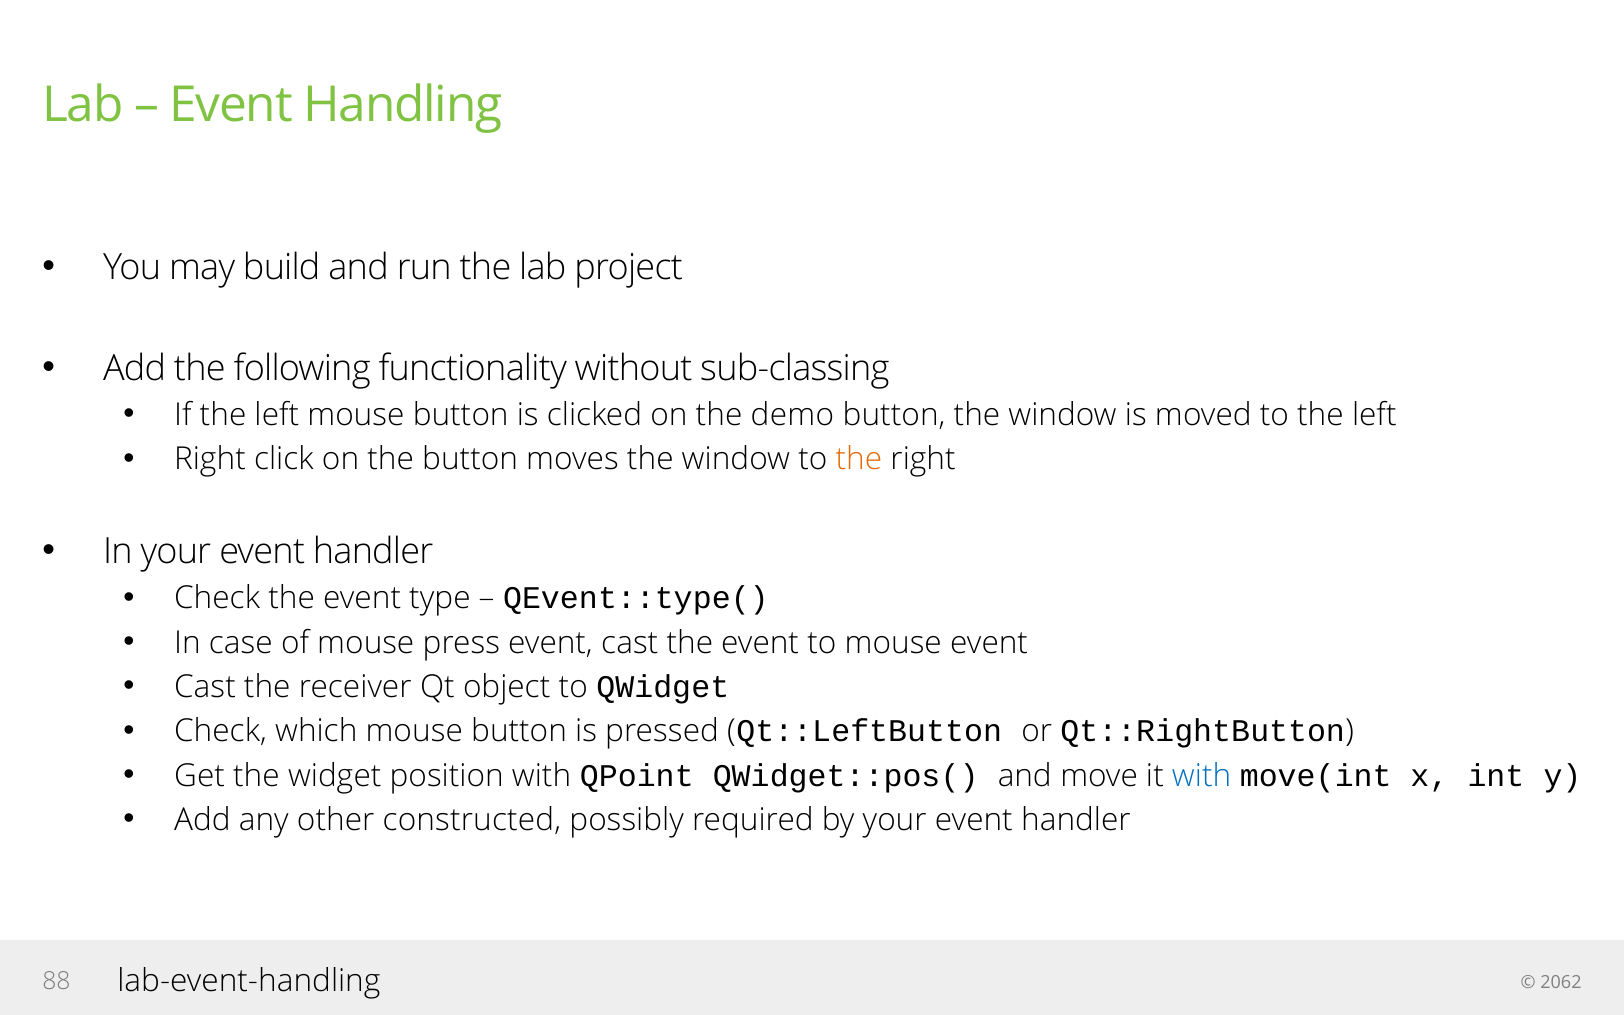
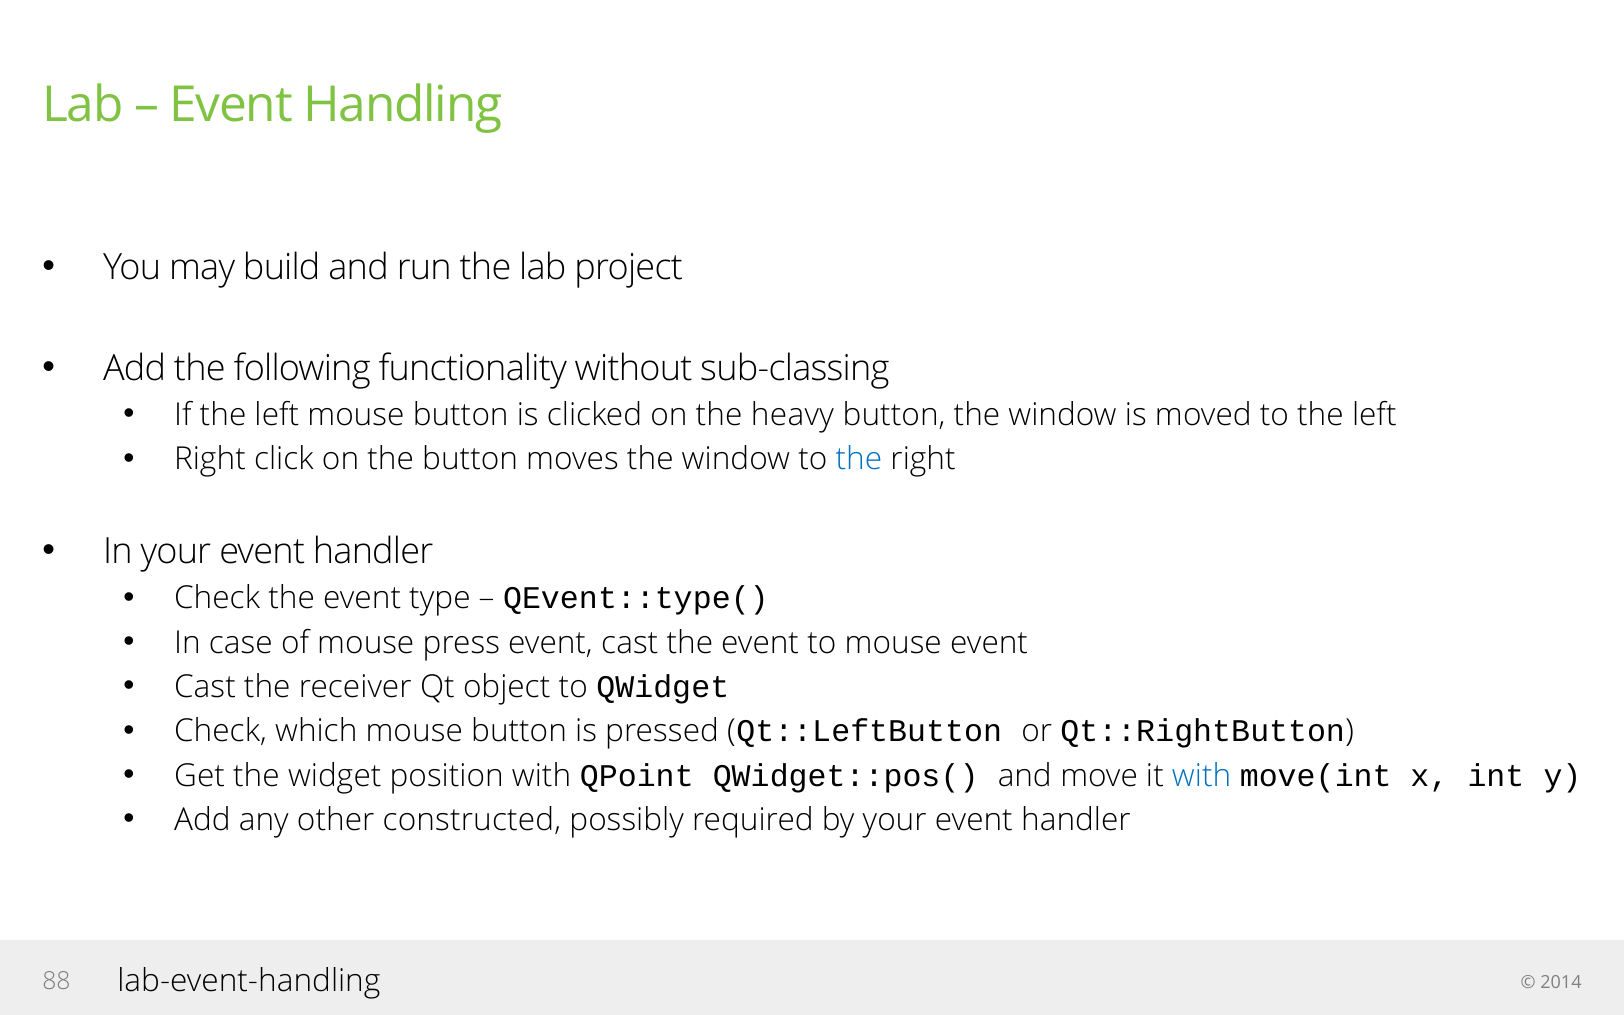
demo: demo -> heavy
the at (859, 459) colour: orange -> blue
2062: 2062 -> 2014
